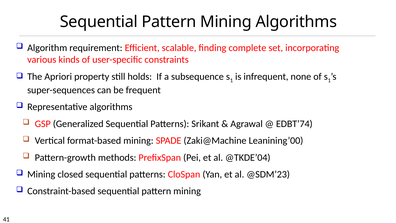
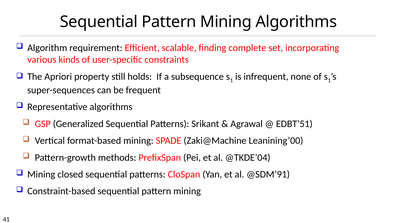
EDBT’74: EDBT’74 -> EDBT’51
@SDM’23: @SDM’23 -> @SDM’91
